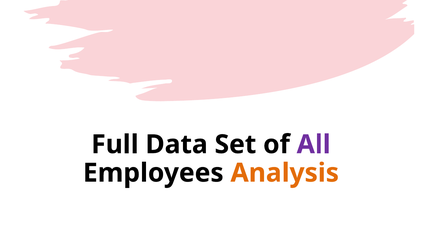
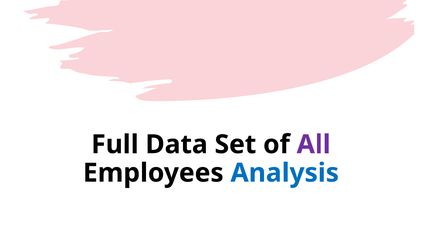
Analysis colour: orange -> blue
